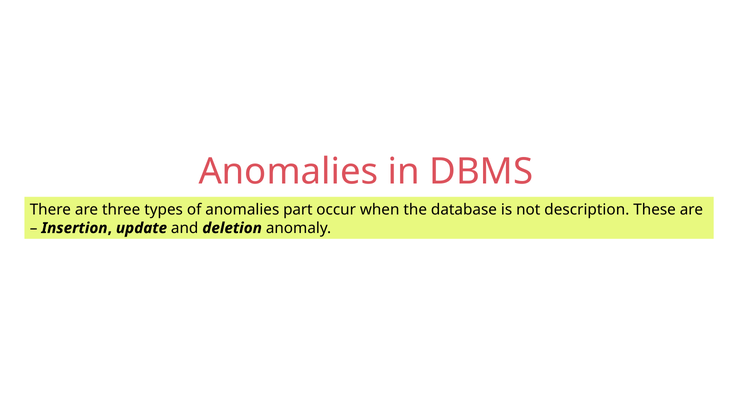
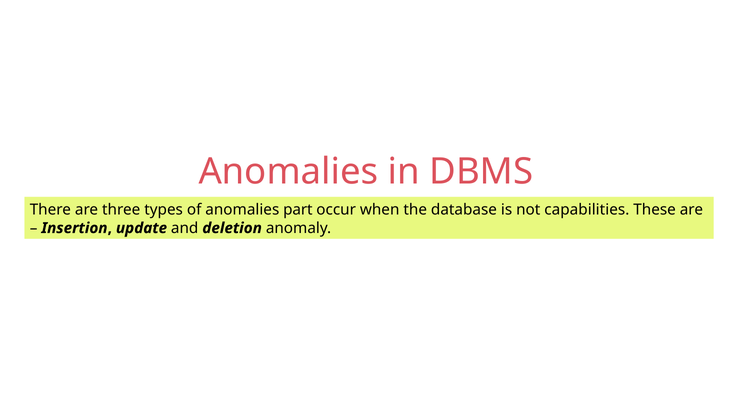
description: description -> capabilities
